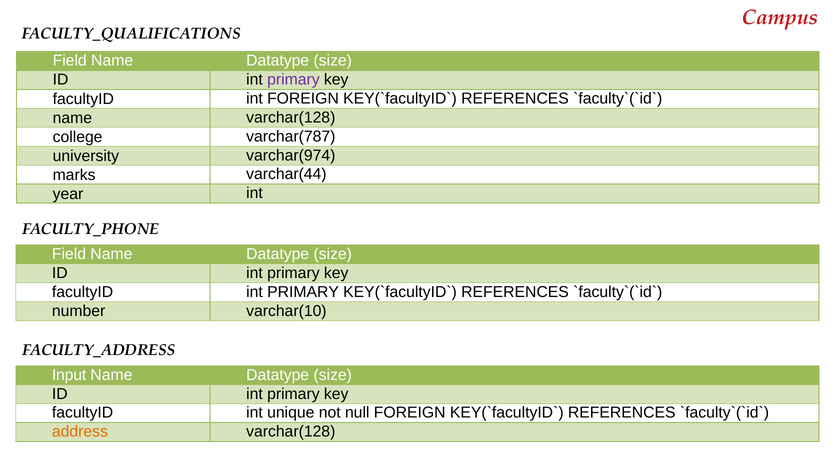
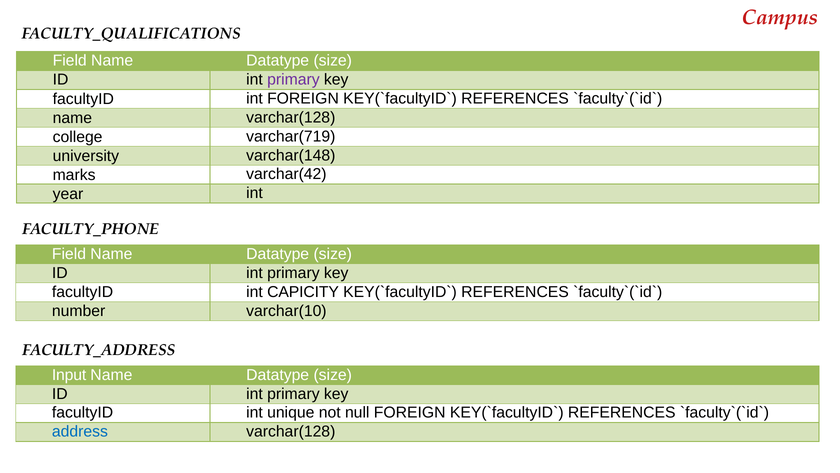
varchar(787: varchar(787 -> varchar(719
varchar(974: varchar(974 -> varchar(148
varchar(44: varchar(44 -> varchar(42
facultyID int PRIMARY: PRIMARY -> CAPICITY
address colour: orange -> blue
